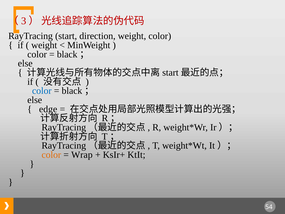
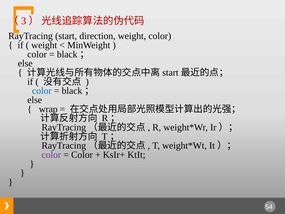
edge: edge -> wrap
color at (51, 155) colour: orange -> purple
Wrap at (82, 155): Wrap -> Color
